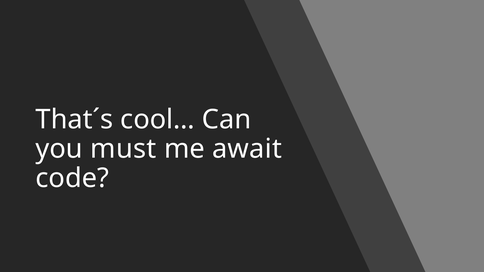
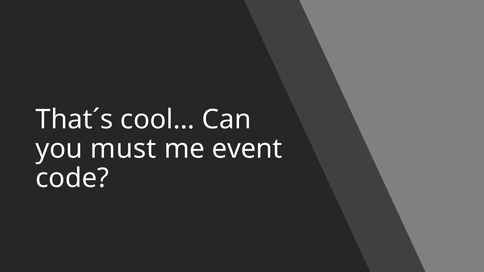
await: await -> event
